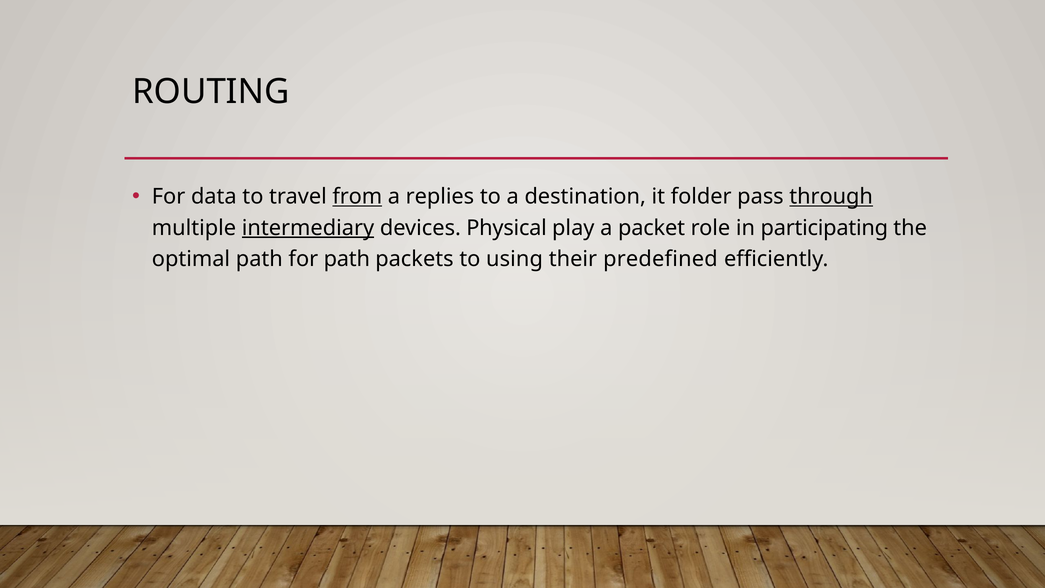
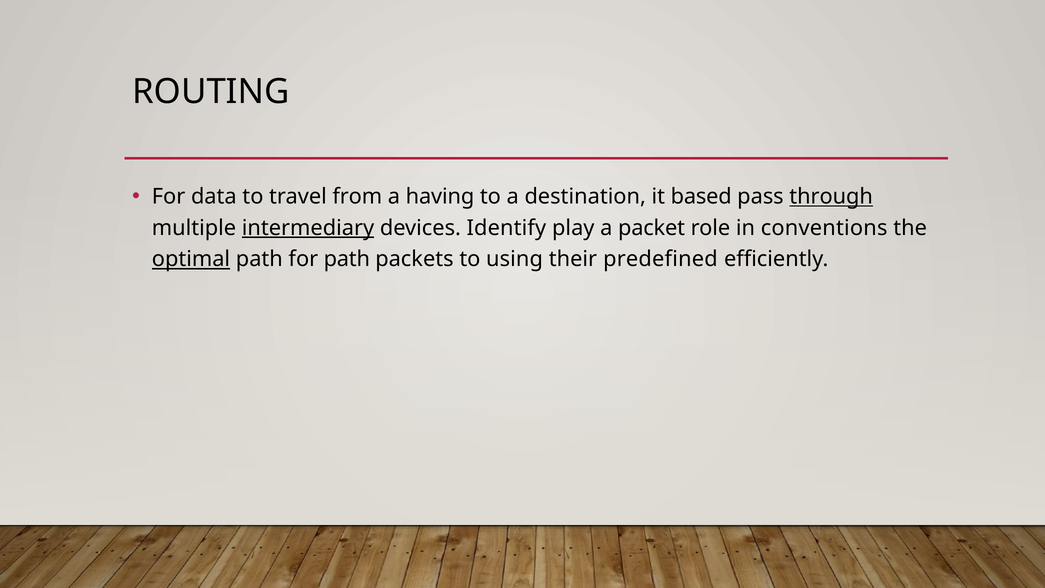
from underline: present -> none
replies: replies -> having
folder: folder -> based
Physical: Physical -> Identify
participating: participating -> conventions
optimal underline: none -> present
